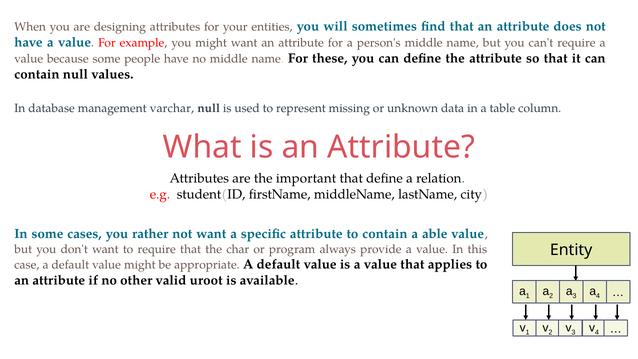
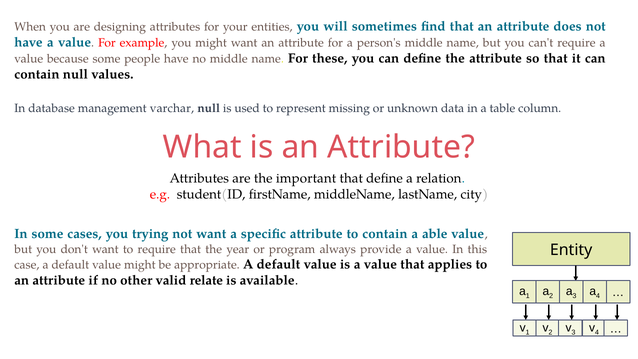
rather: rather -> trying
char: char -> year
uroot: uroot -> relate
